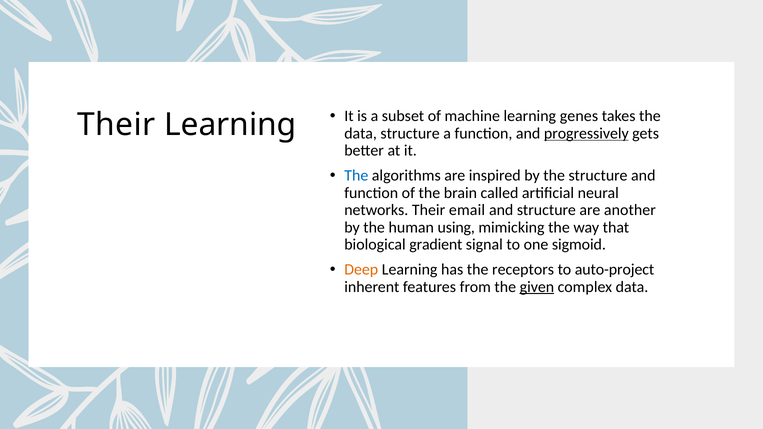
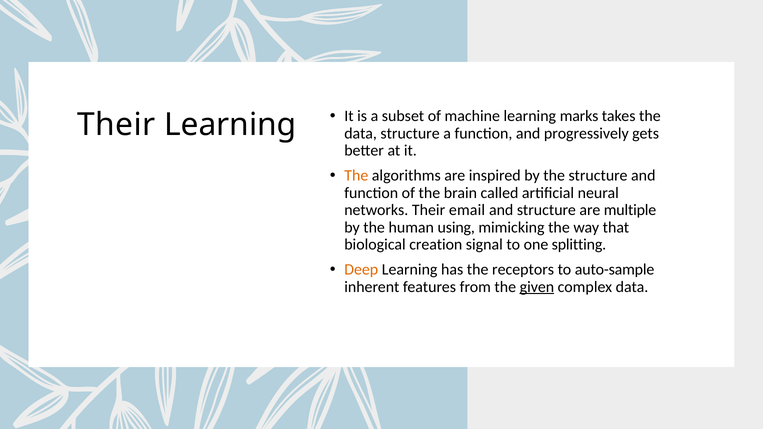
genes: genes -> marks
progressively underline: present -> none
The at (356, 176) colour: blue -> orange
another: another -> multiple
gradient: gradient -> creation
sigmoid: sigmoid -> splitting
auto-project: auto-project -> auto-sample
